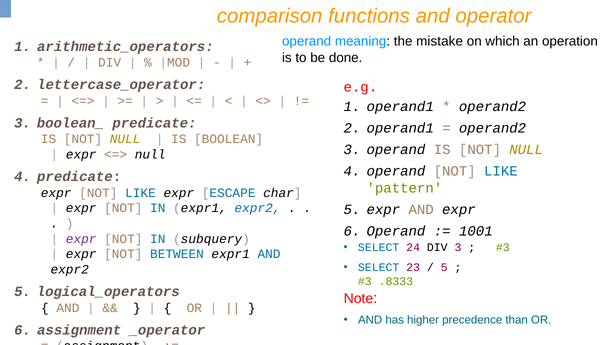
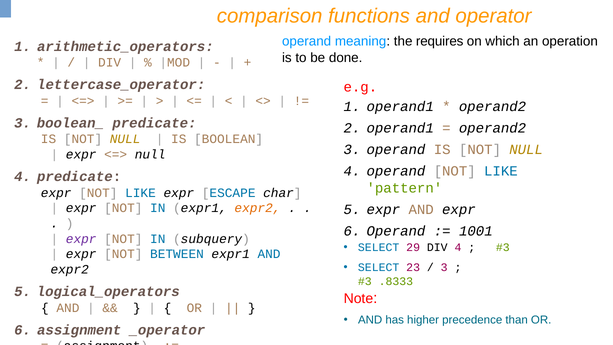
mistake: mistake -> requires
expr2 at (258, 208) colour: blue -> orange
24: 24 -> 29
DIV 3: 3 -> 4
5 at (444, 267): 5 -> 3
